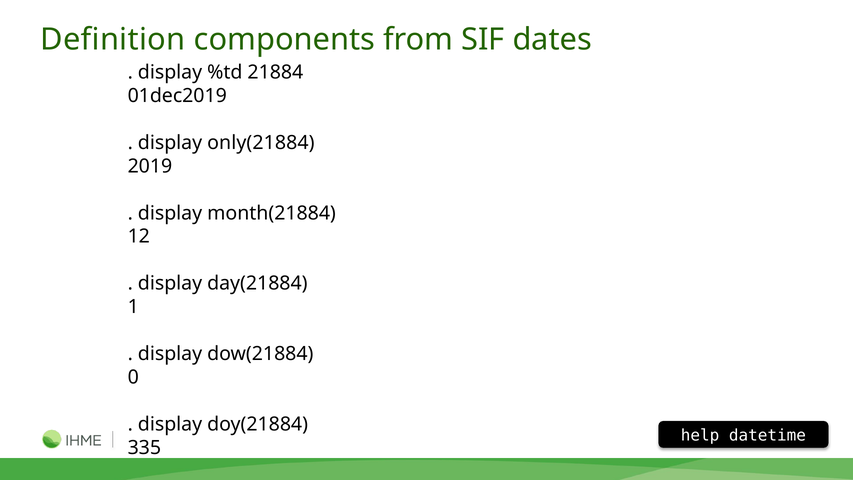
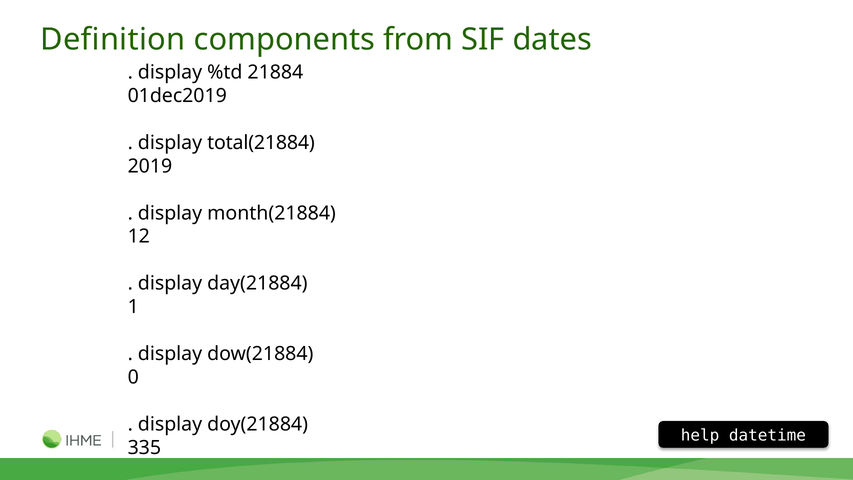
only(21884: only(21884 -> total(21884
